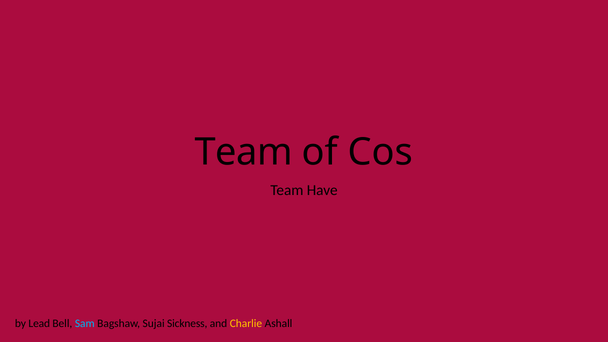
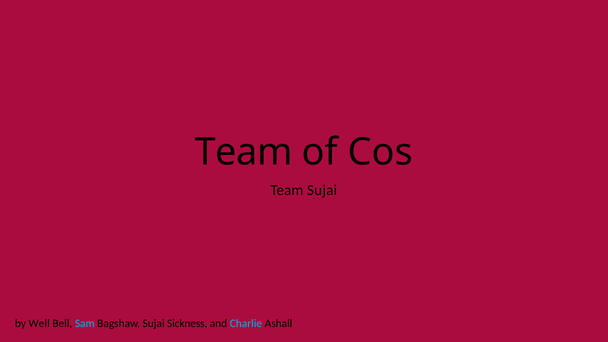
Team Have: Have -> Sujai
Lead: Lead -> Well
Charlie colour: yellow -> light blue
